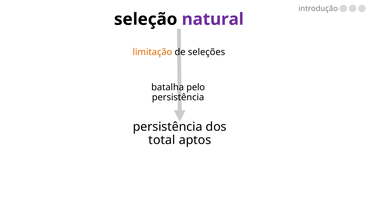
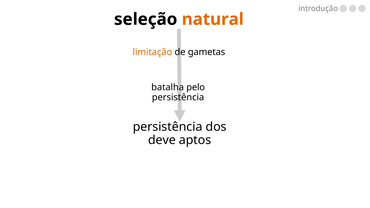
natural colour: purple -> orange
seleções: seleções -> gametas
total: total -> deve
